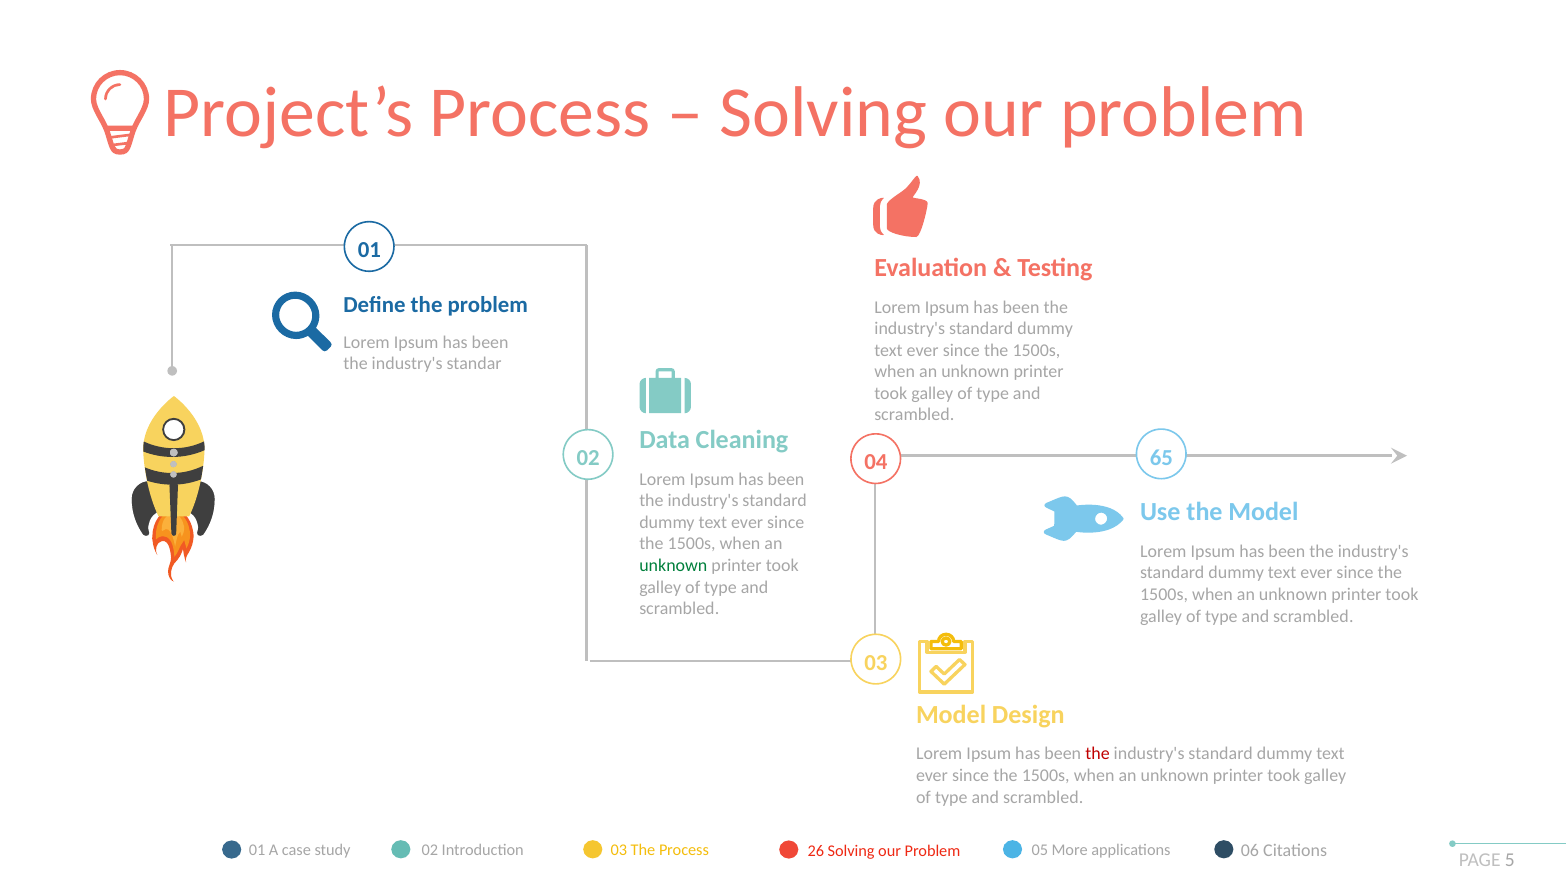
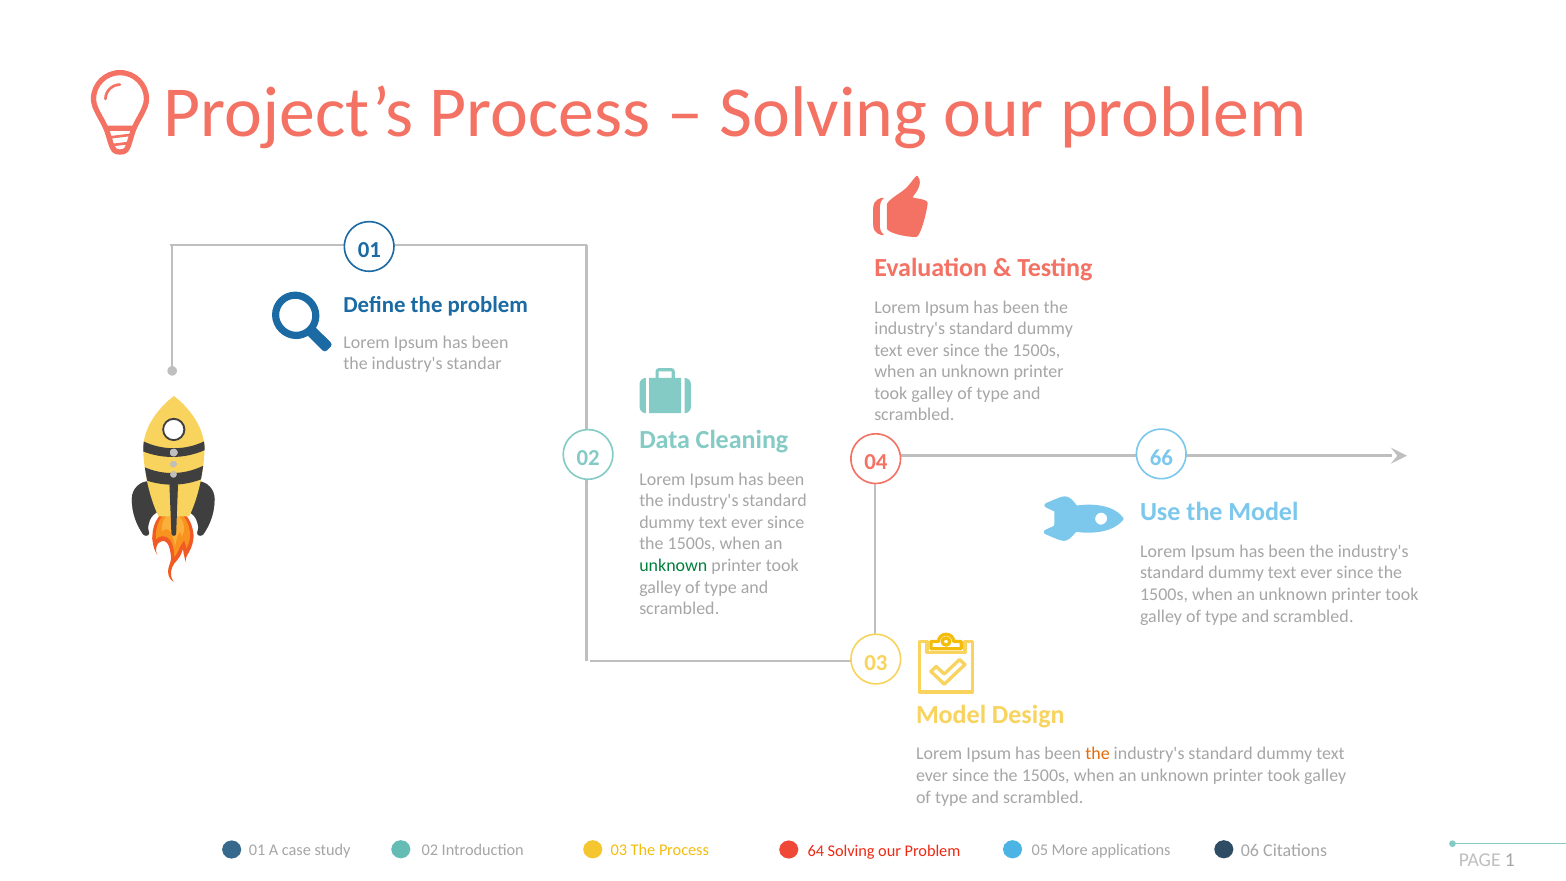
65: 65 -> 66
the at (1097, 754) colour: red -> orange
26: 26 -> 64
5: 5 -> 1
